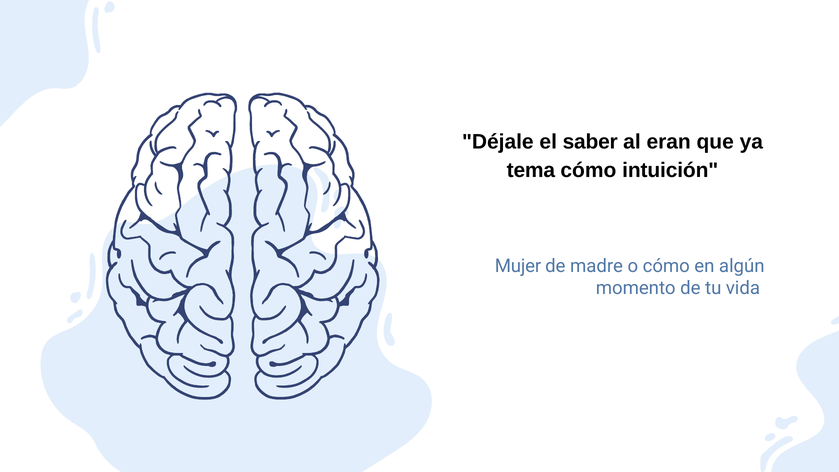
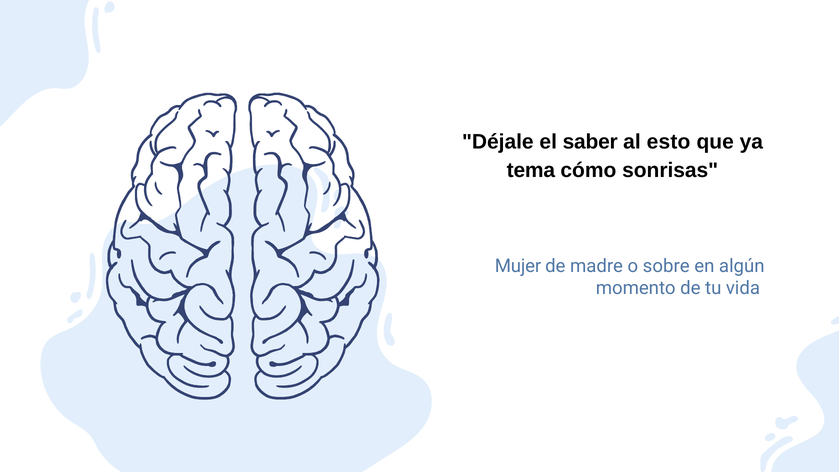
eran: eran -> esto
intuición: intuición -> sonrisas
o cómo: cómo -> sobre
